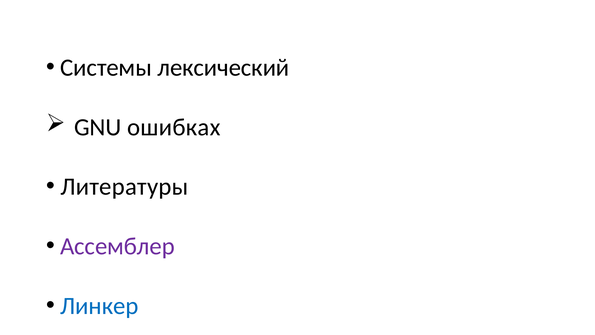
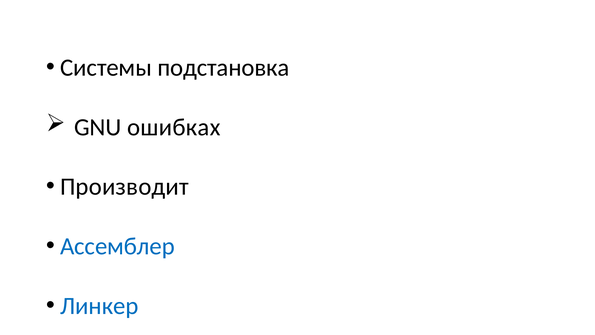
лексический: лексический -> подстановка
Литературы: Литературы -> Производит
Ассемблер colour: purple -> blue
